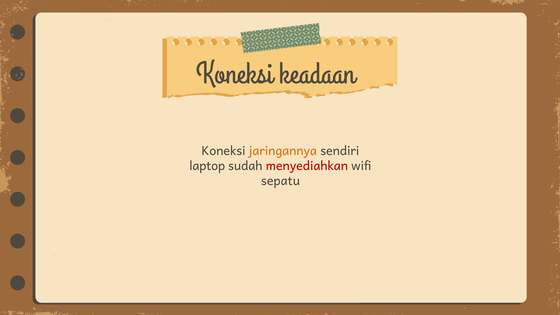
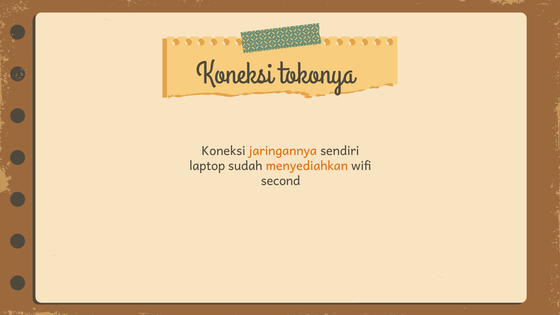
keadaan: keadaan -> tokonya
menyediahkan colour: red -> orange
sepatu: sepatu -> second
